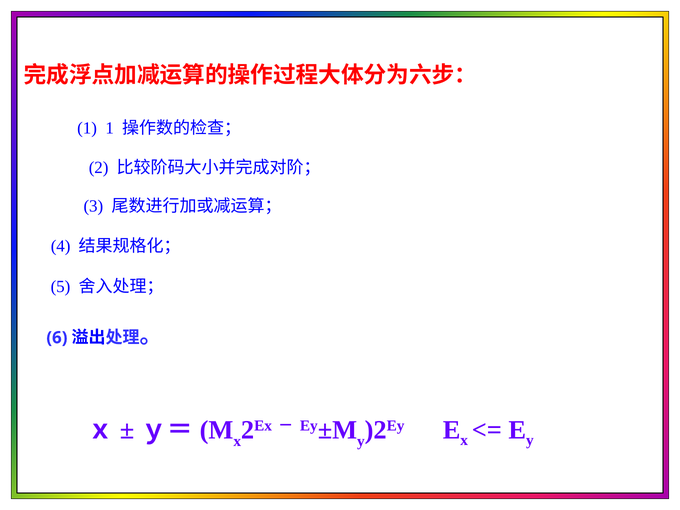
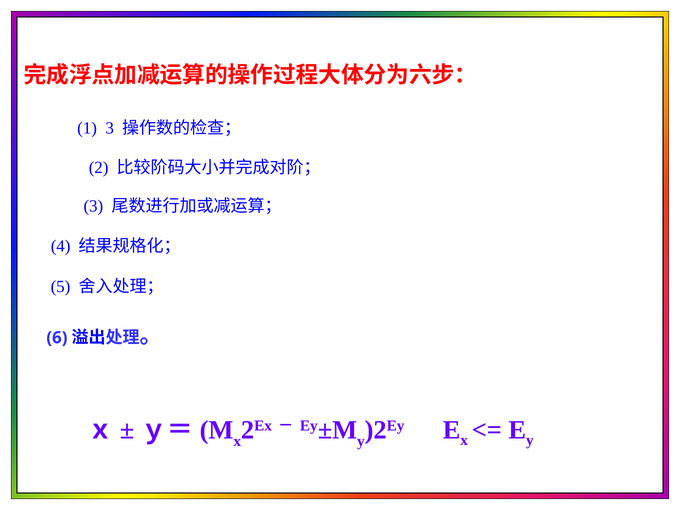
1 1: 1 -> 3
